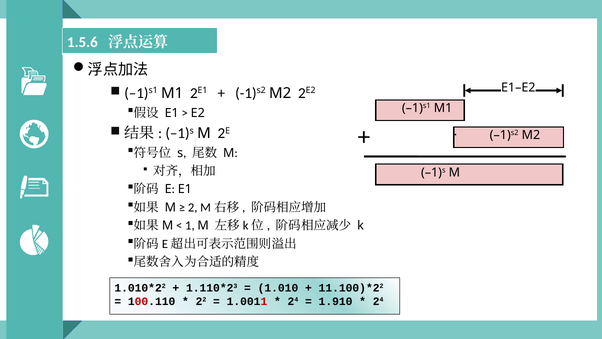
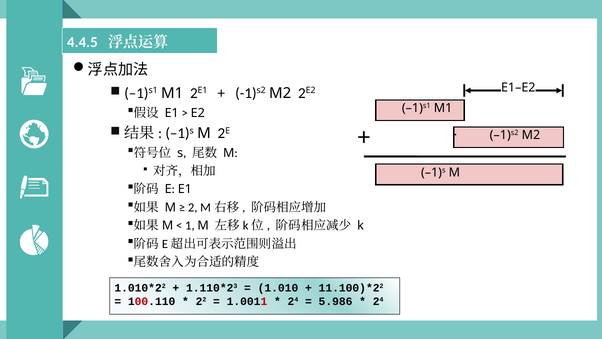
1.5.6: 1.5.6 -> 4.4.5
1.910: 1.910 -> 5.986
